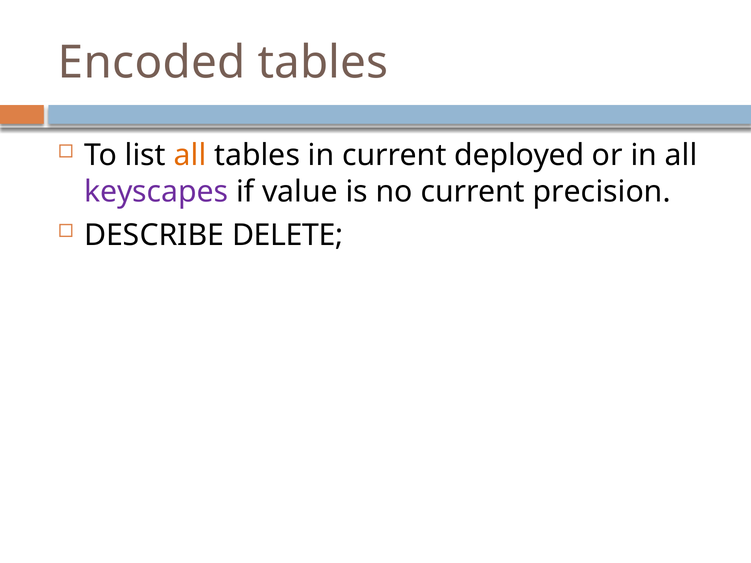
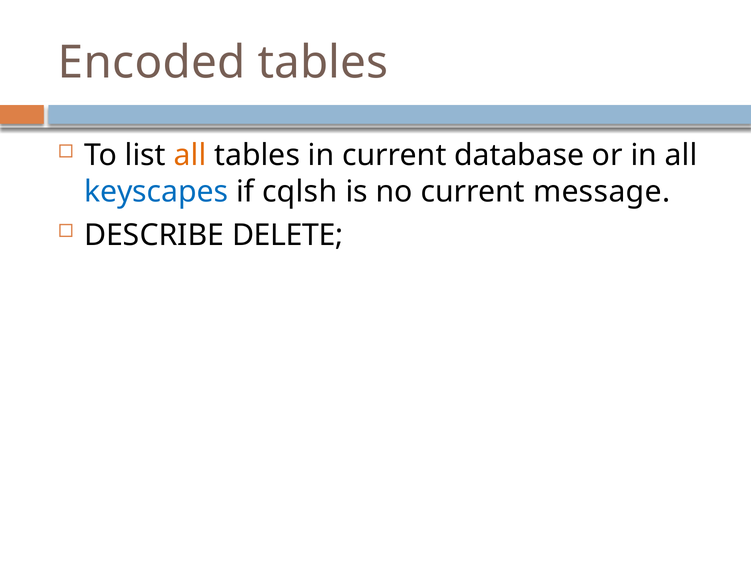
deployed: deployed -> database
keyscapes colour: purple -> blue
value: value -> cqlsh
precision: precision -> message
